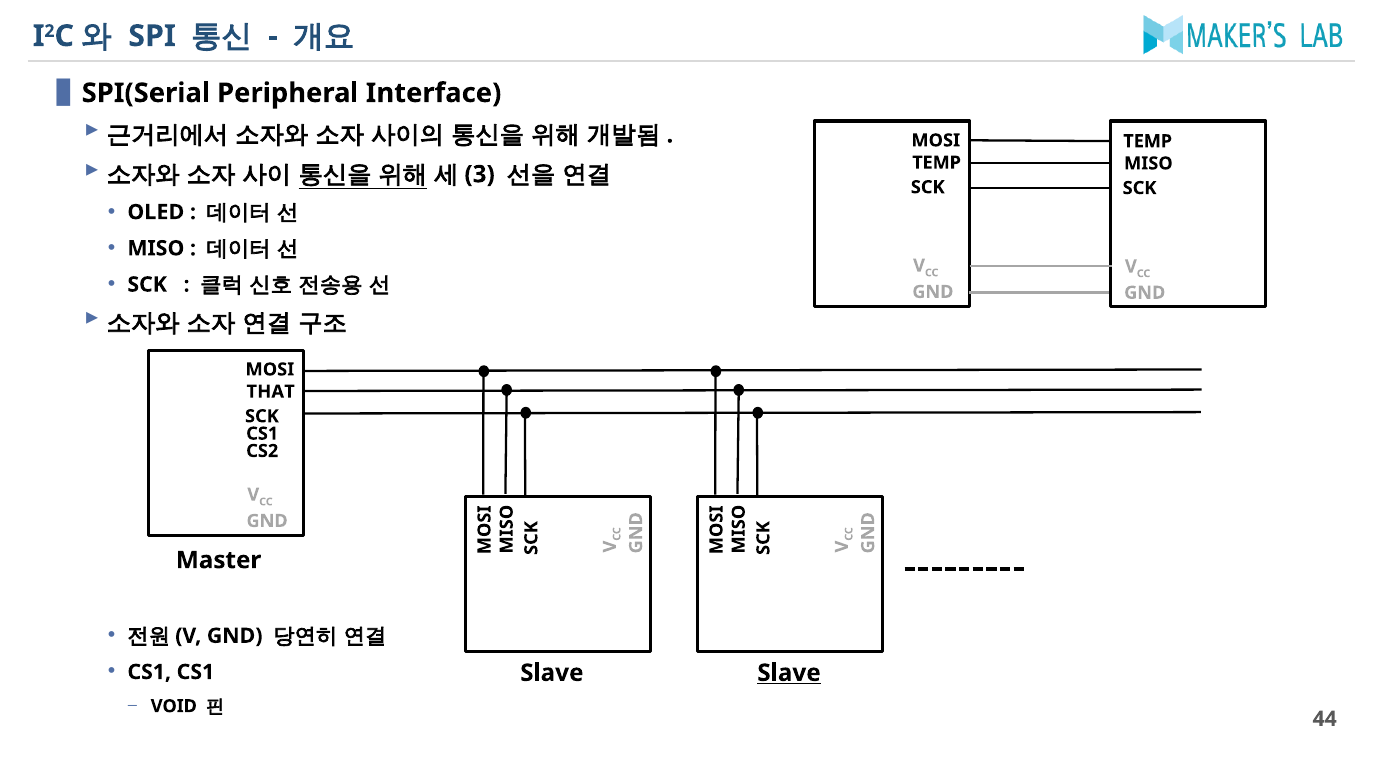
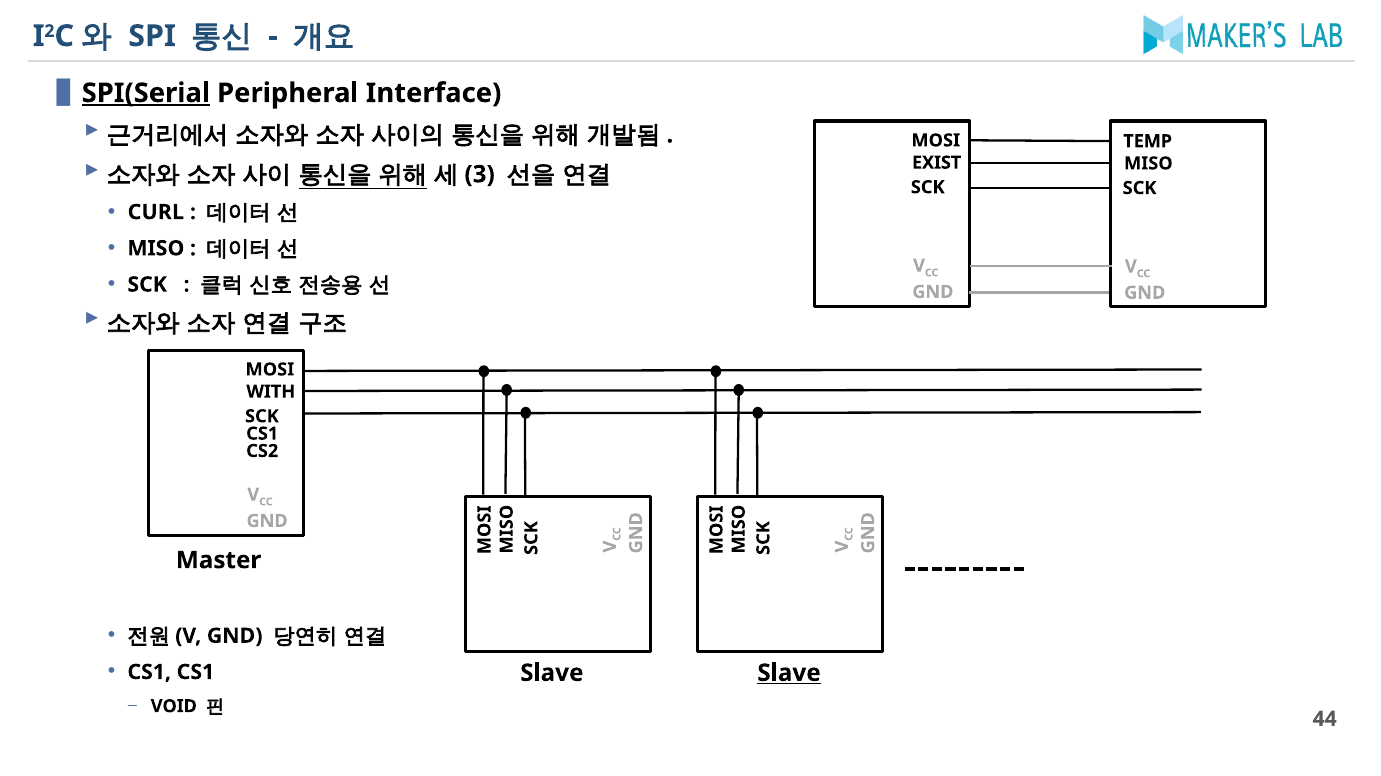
SPI(Serial underline: none -> present
TEMP at (937, 163): TEMP -> EXIST
OLED: OLED -> CURL
THAT: THAT -> WITH
